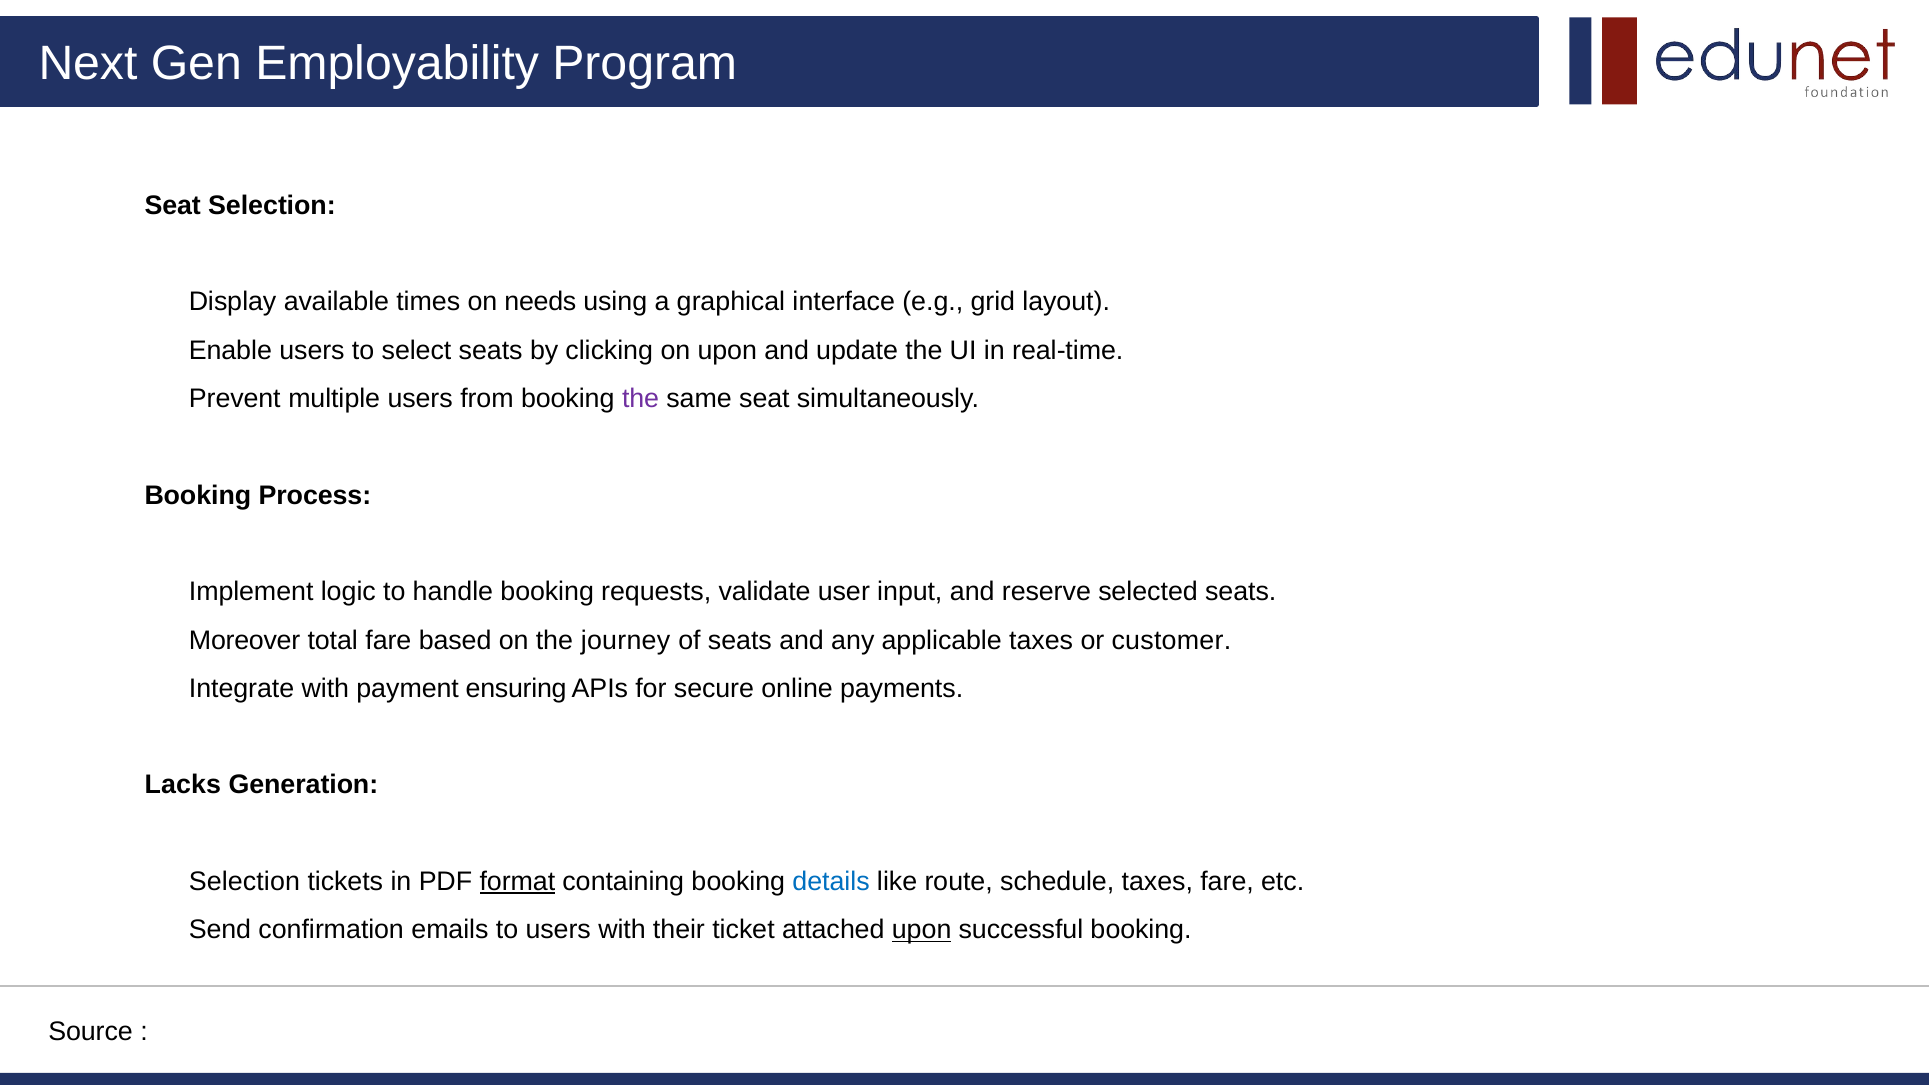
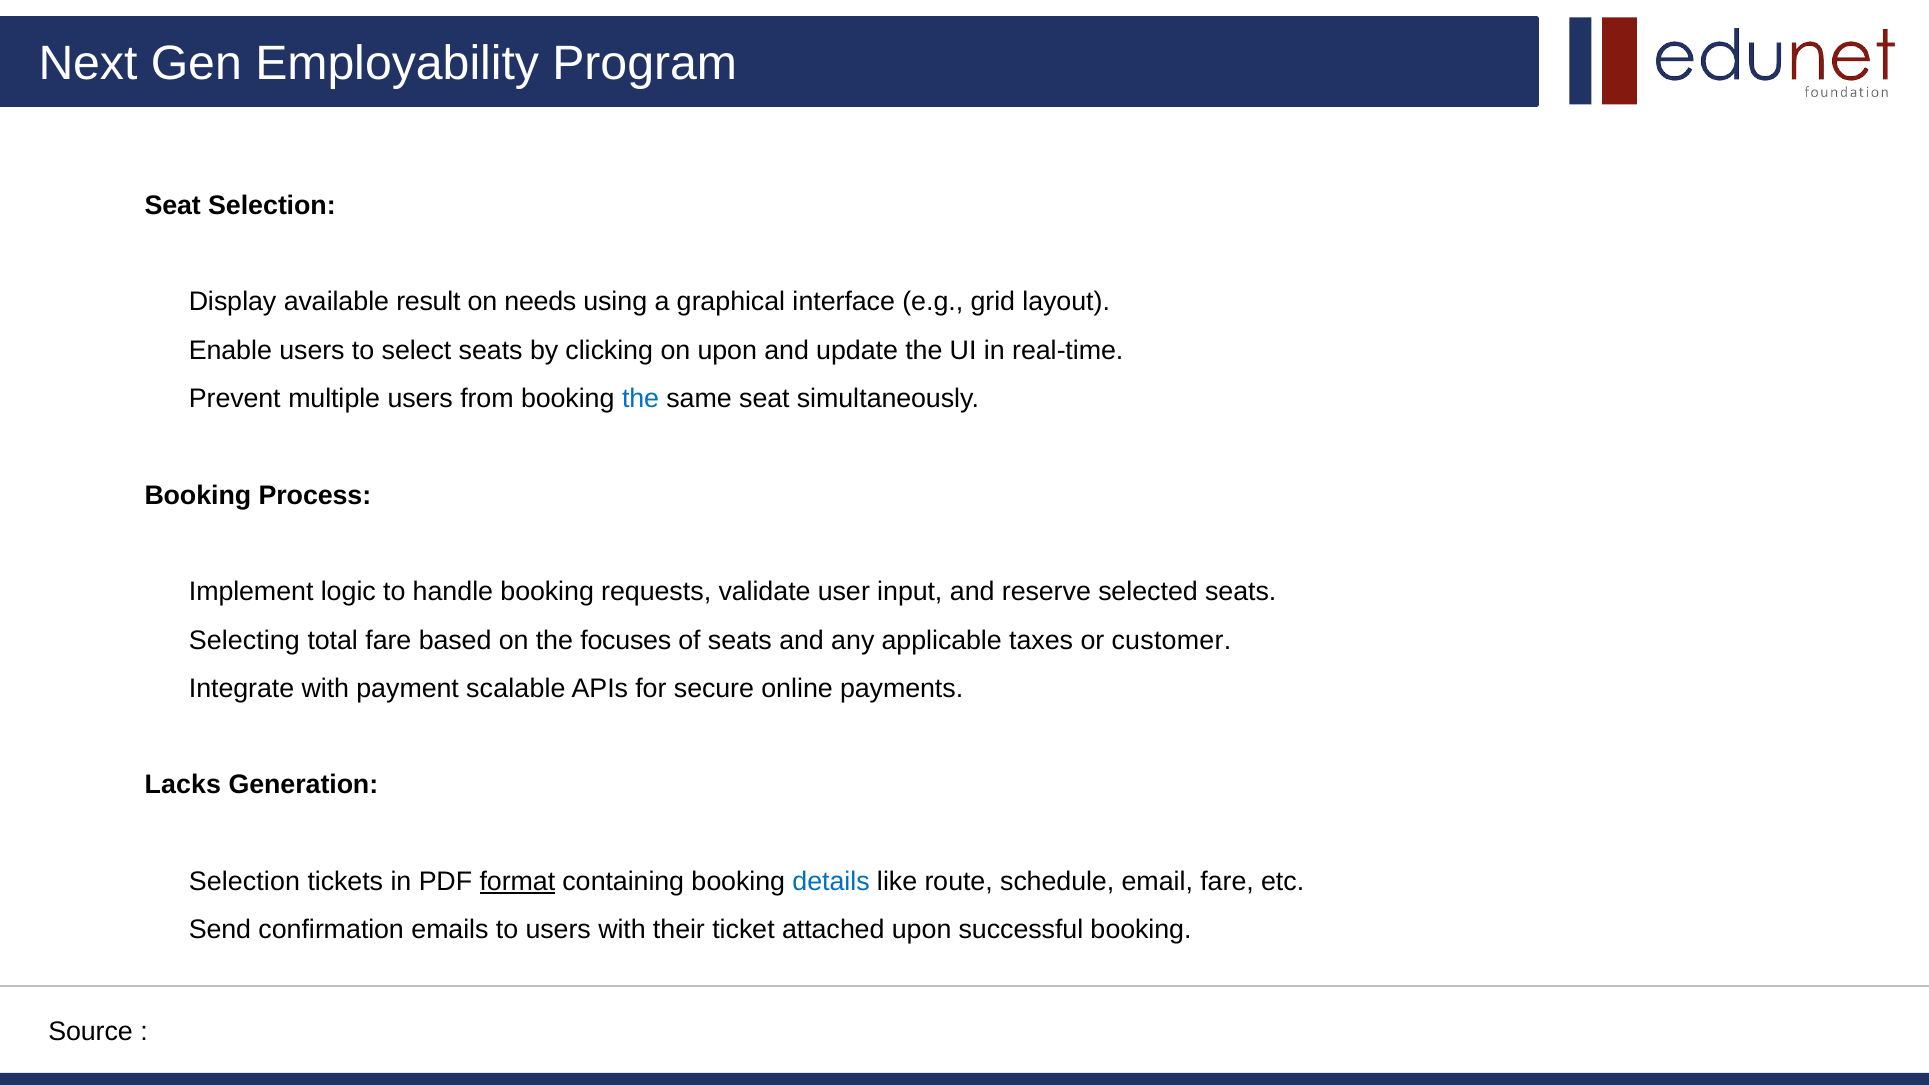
times: times -> result
the at (641, 399) colour: purple -> blue
Moreover: Moreover -> Selecting
journey: journey -> focuses
ensuring: ensuring -> scalable
schedule taxes: taxes -> email
upon at (922, 930) underline: present -> none
